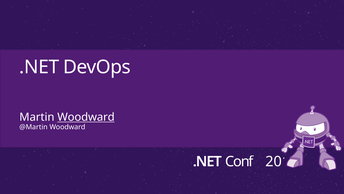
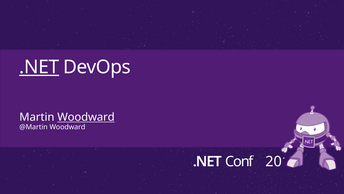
.NET at (39, 67) underline: none -> present
